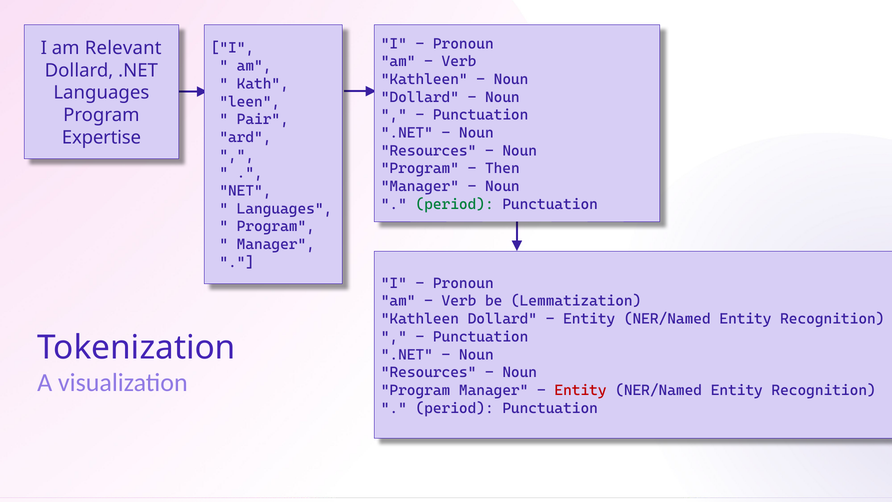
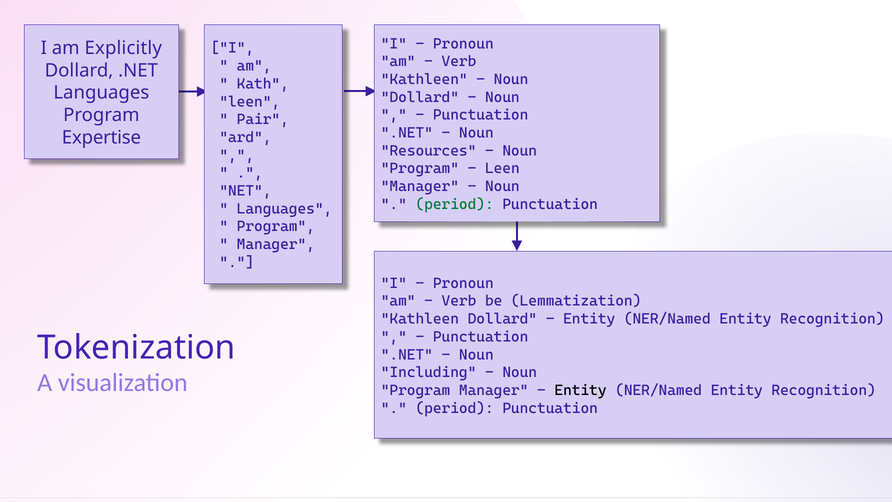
Relevant: Relevant -> Explicitly
Then at (502, 168): Then -> Leen
Resources at (429, 372): Resources -> Including
Entity at (581, 390) colour: red -> black
